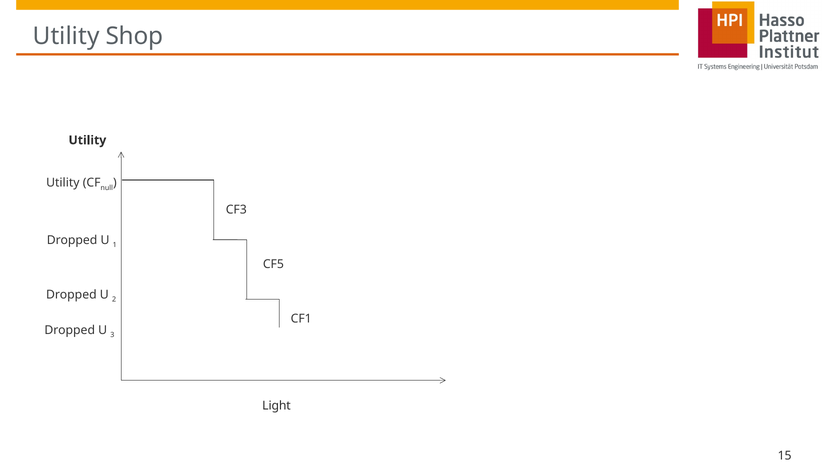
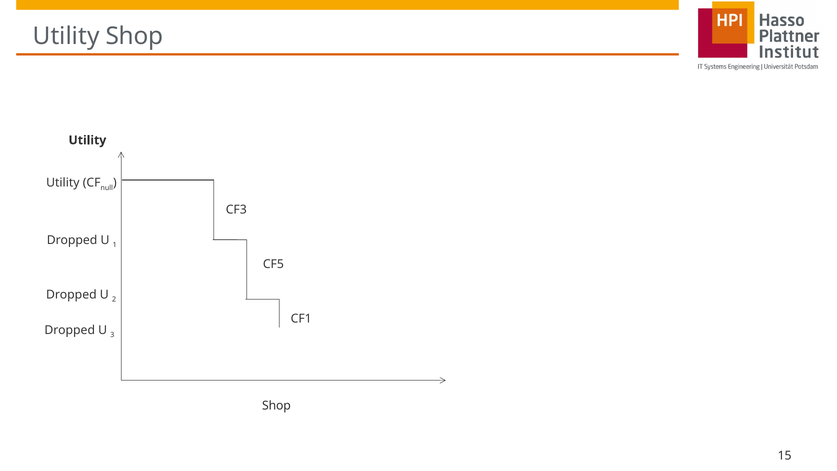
Light at (276, 405): Light -> Shop
